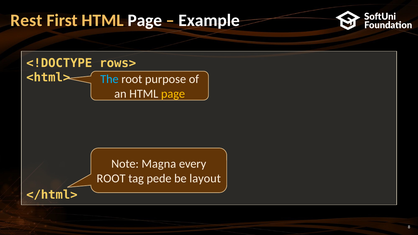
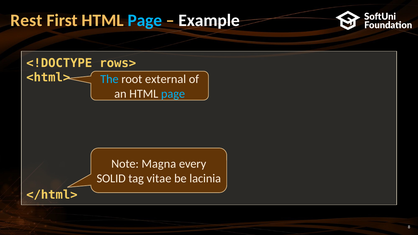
Page at (145, 20) colour: white -> light blue
purpose: purpose -> external
page at (173, 94) colour: yellow -> light blue
ROOT at (111, 179): ROOT -> SOLID
pede: pede -> vitae
layout: layout -> lacinia
